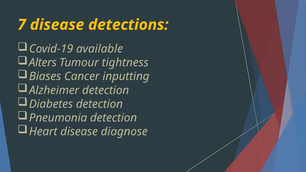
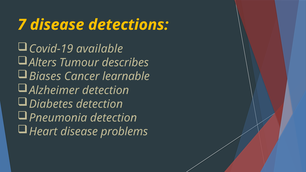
tightness: tightness -> describes
inputting: inputting -> learnable
diagnose: diagnose -> problems
